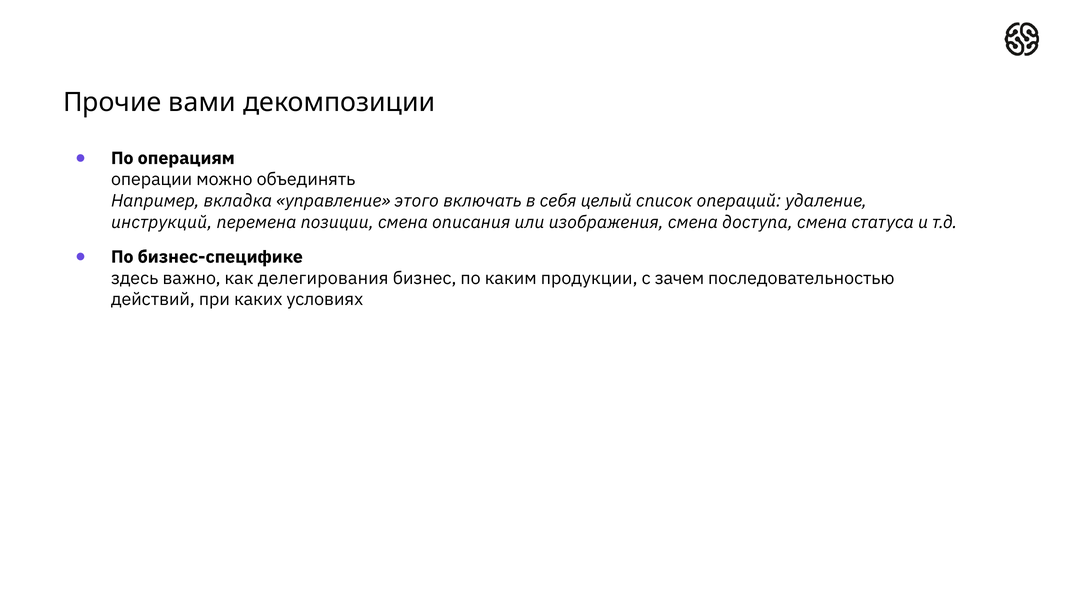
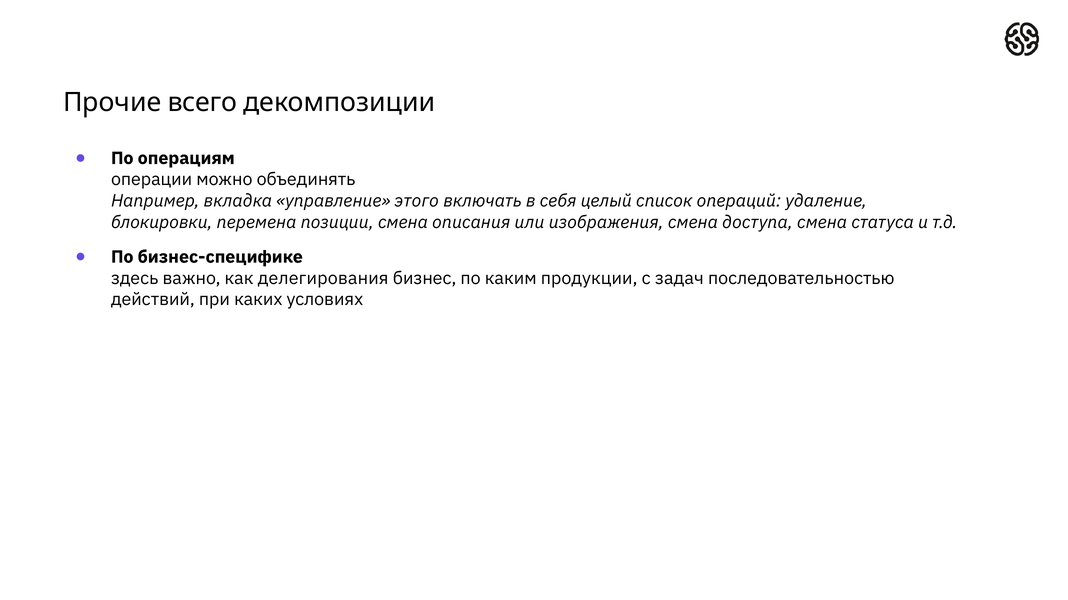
вами: вами -> всего
инструкций: инструкций -> блокировки
зачем: зачем -> задач
